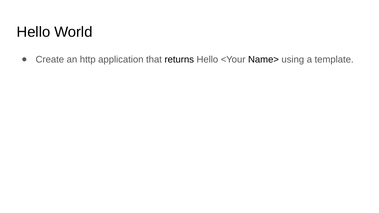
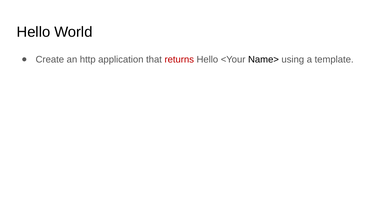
returns colour: black -> red
